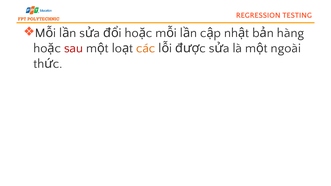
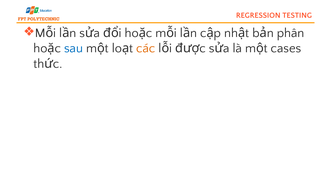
hàng: hàng -> phân
sau colour: red -> blue
ngoài: ngoài -> cases
